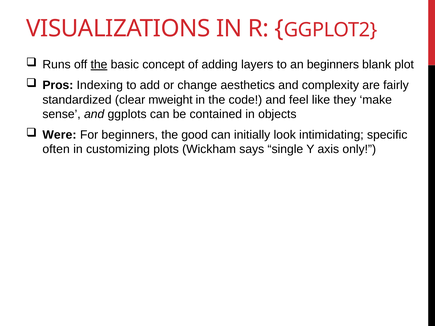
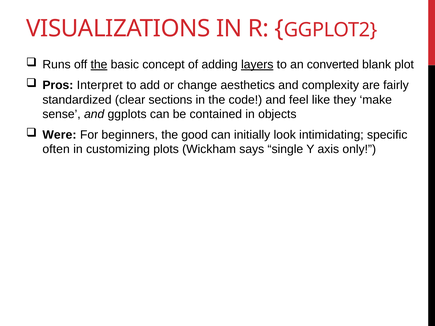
layers underline: none -> present
an beginners: beginners -> converted
Indexing: Indexing -> Interpret
mweight: mweight -> sections
